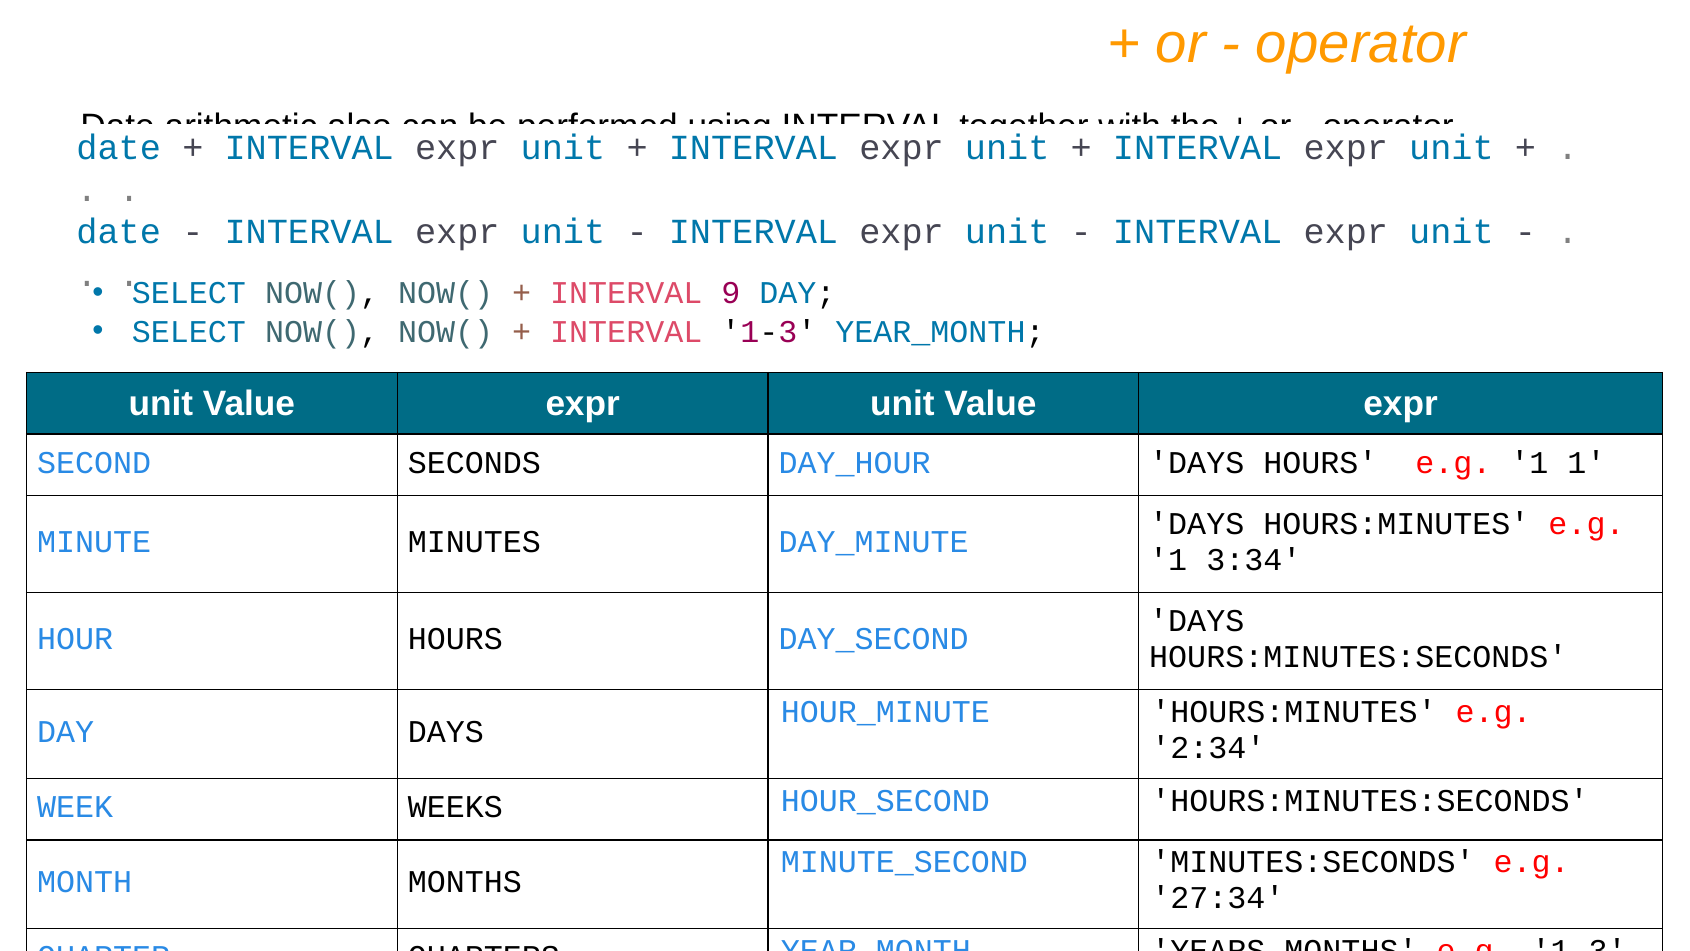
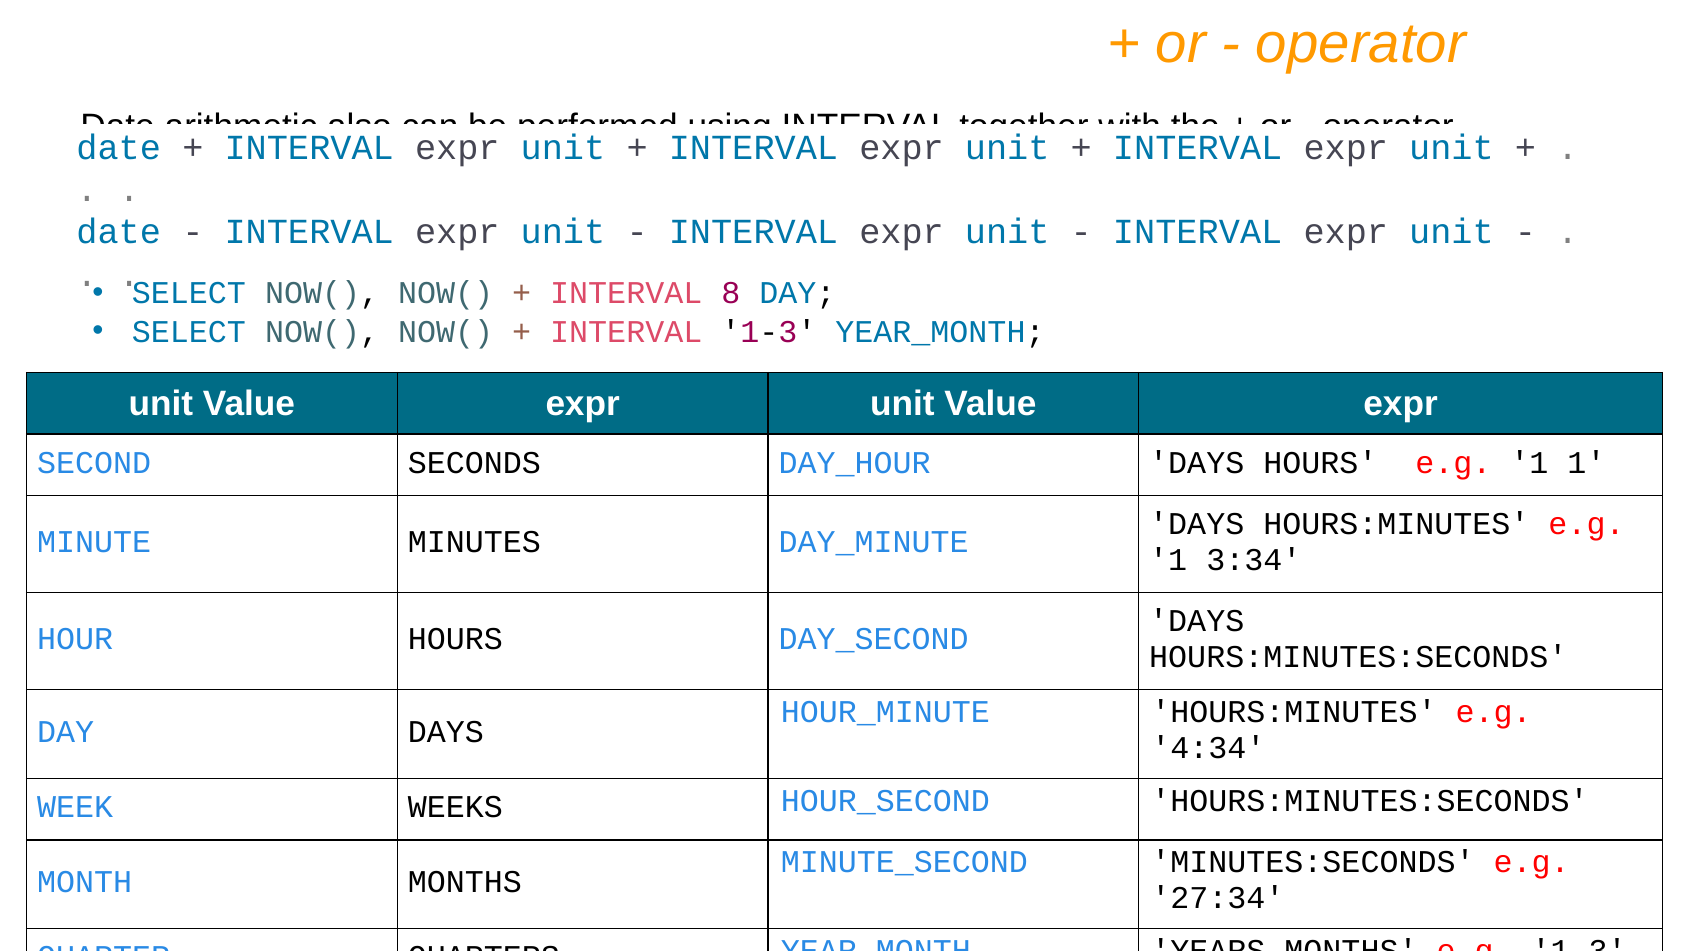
9: 9 -> 8
2:34: 2:34 -> 4:34
